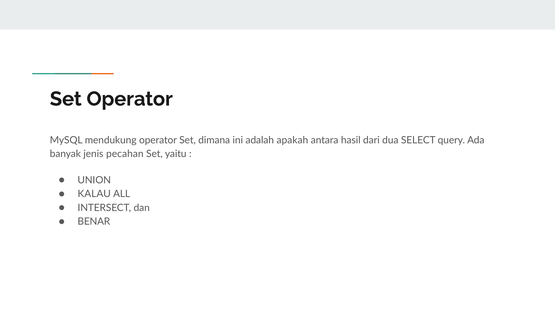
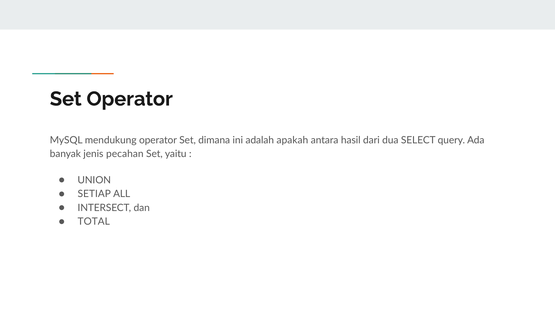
KALAU: KALAU -> SETIAP
BENAR: BENAR -> TOTAL
